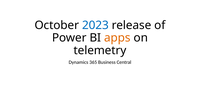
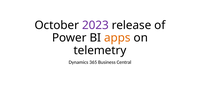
2023 colour: blue -> purple
